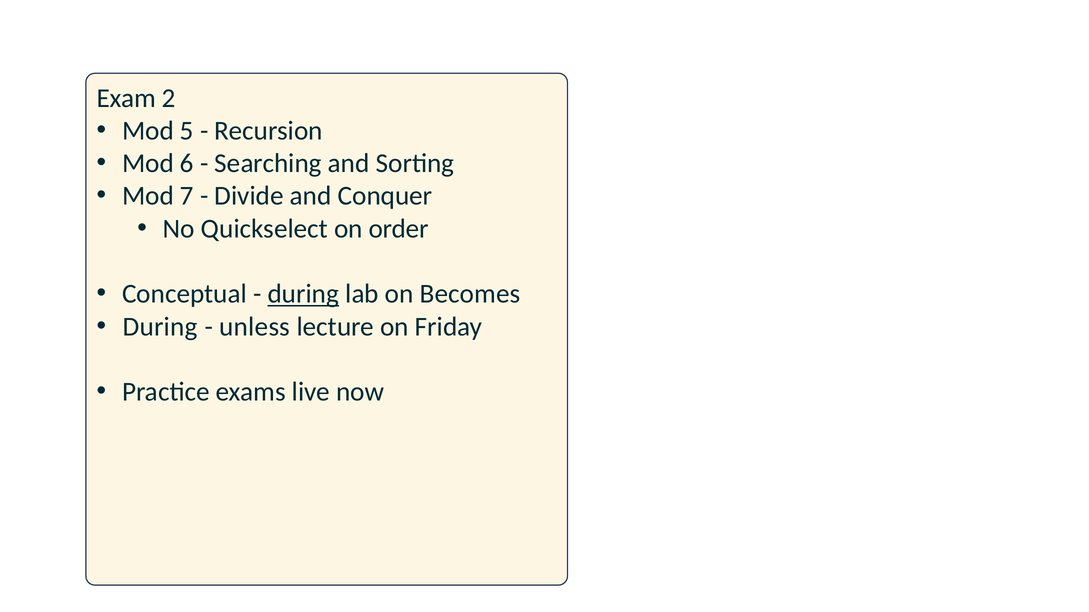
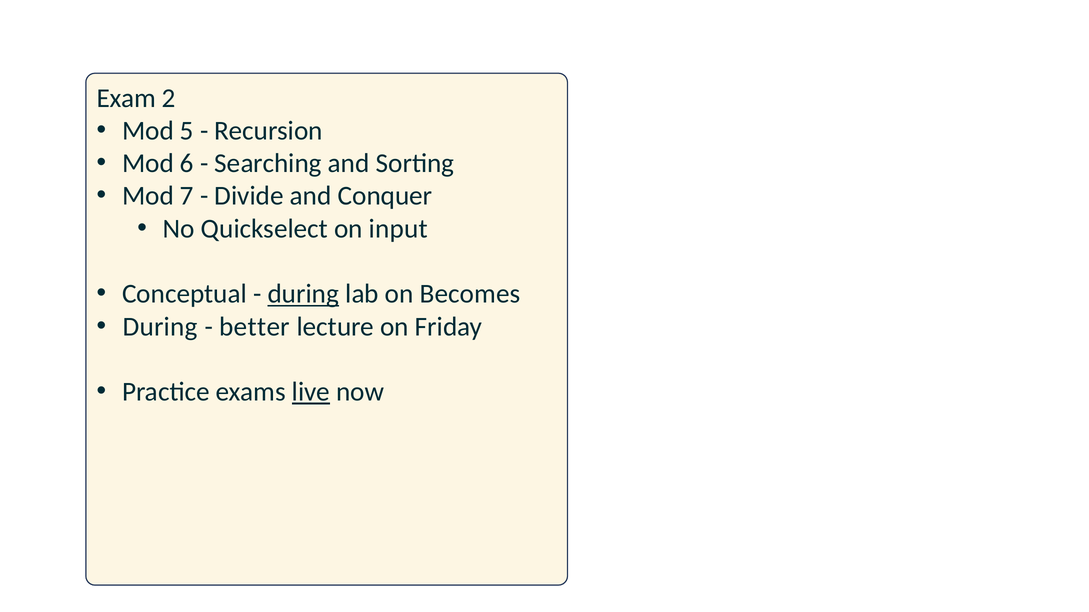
order: order -> input
unless: unless -> better
live underline: none -> present
